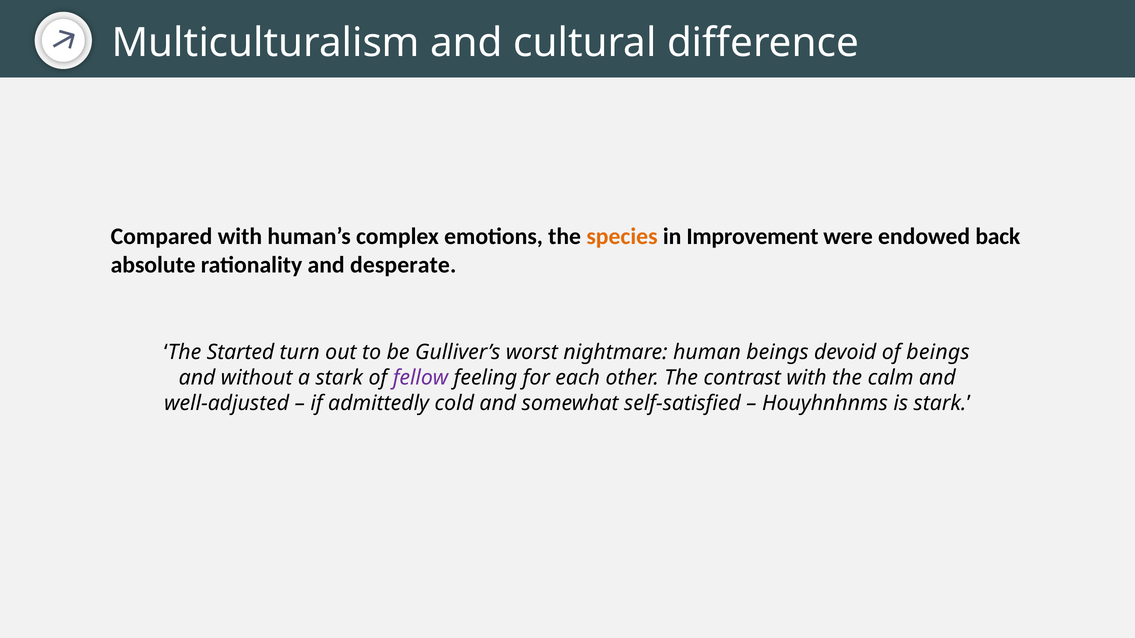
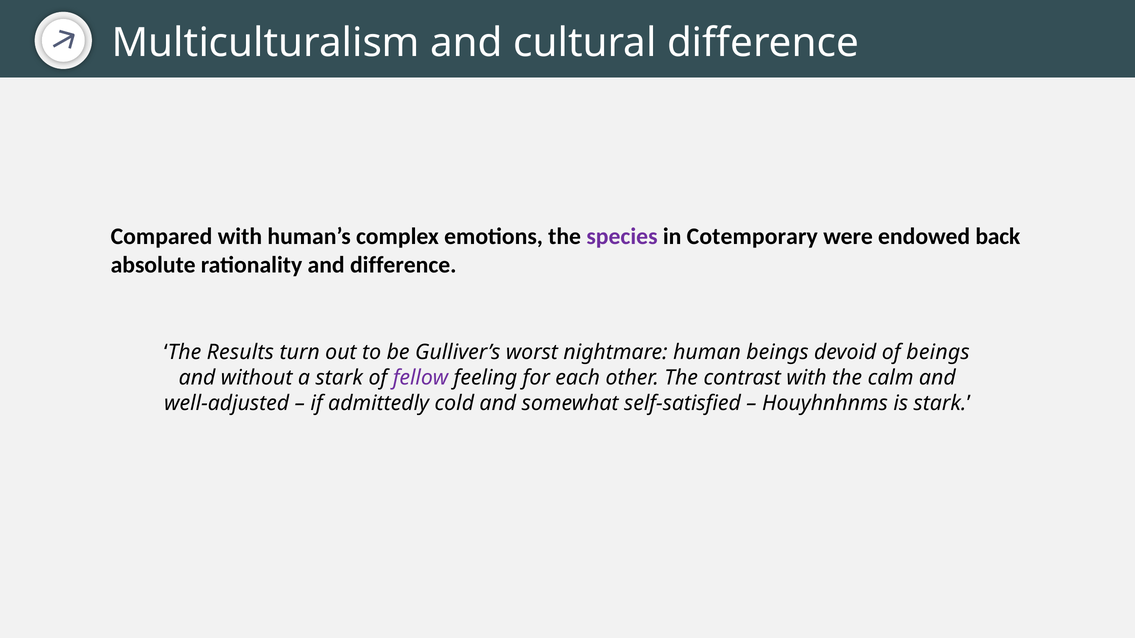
species colour: orange -> purple
Improvement: Improvement -> Cotemporary
and desperate: desperate -> difference
Started: Started -> Results
